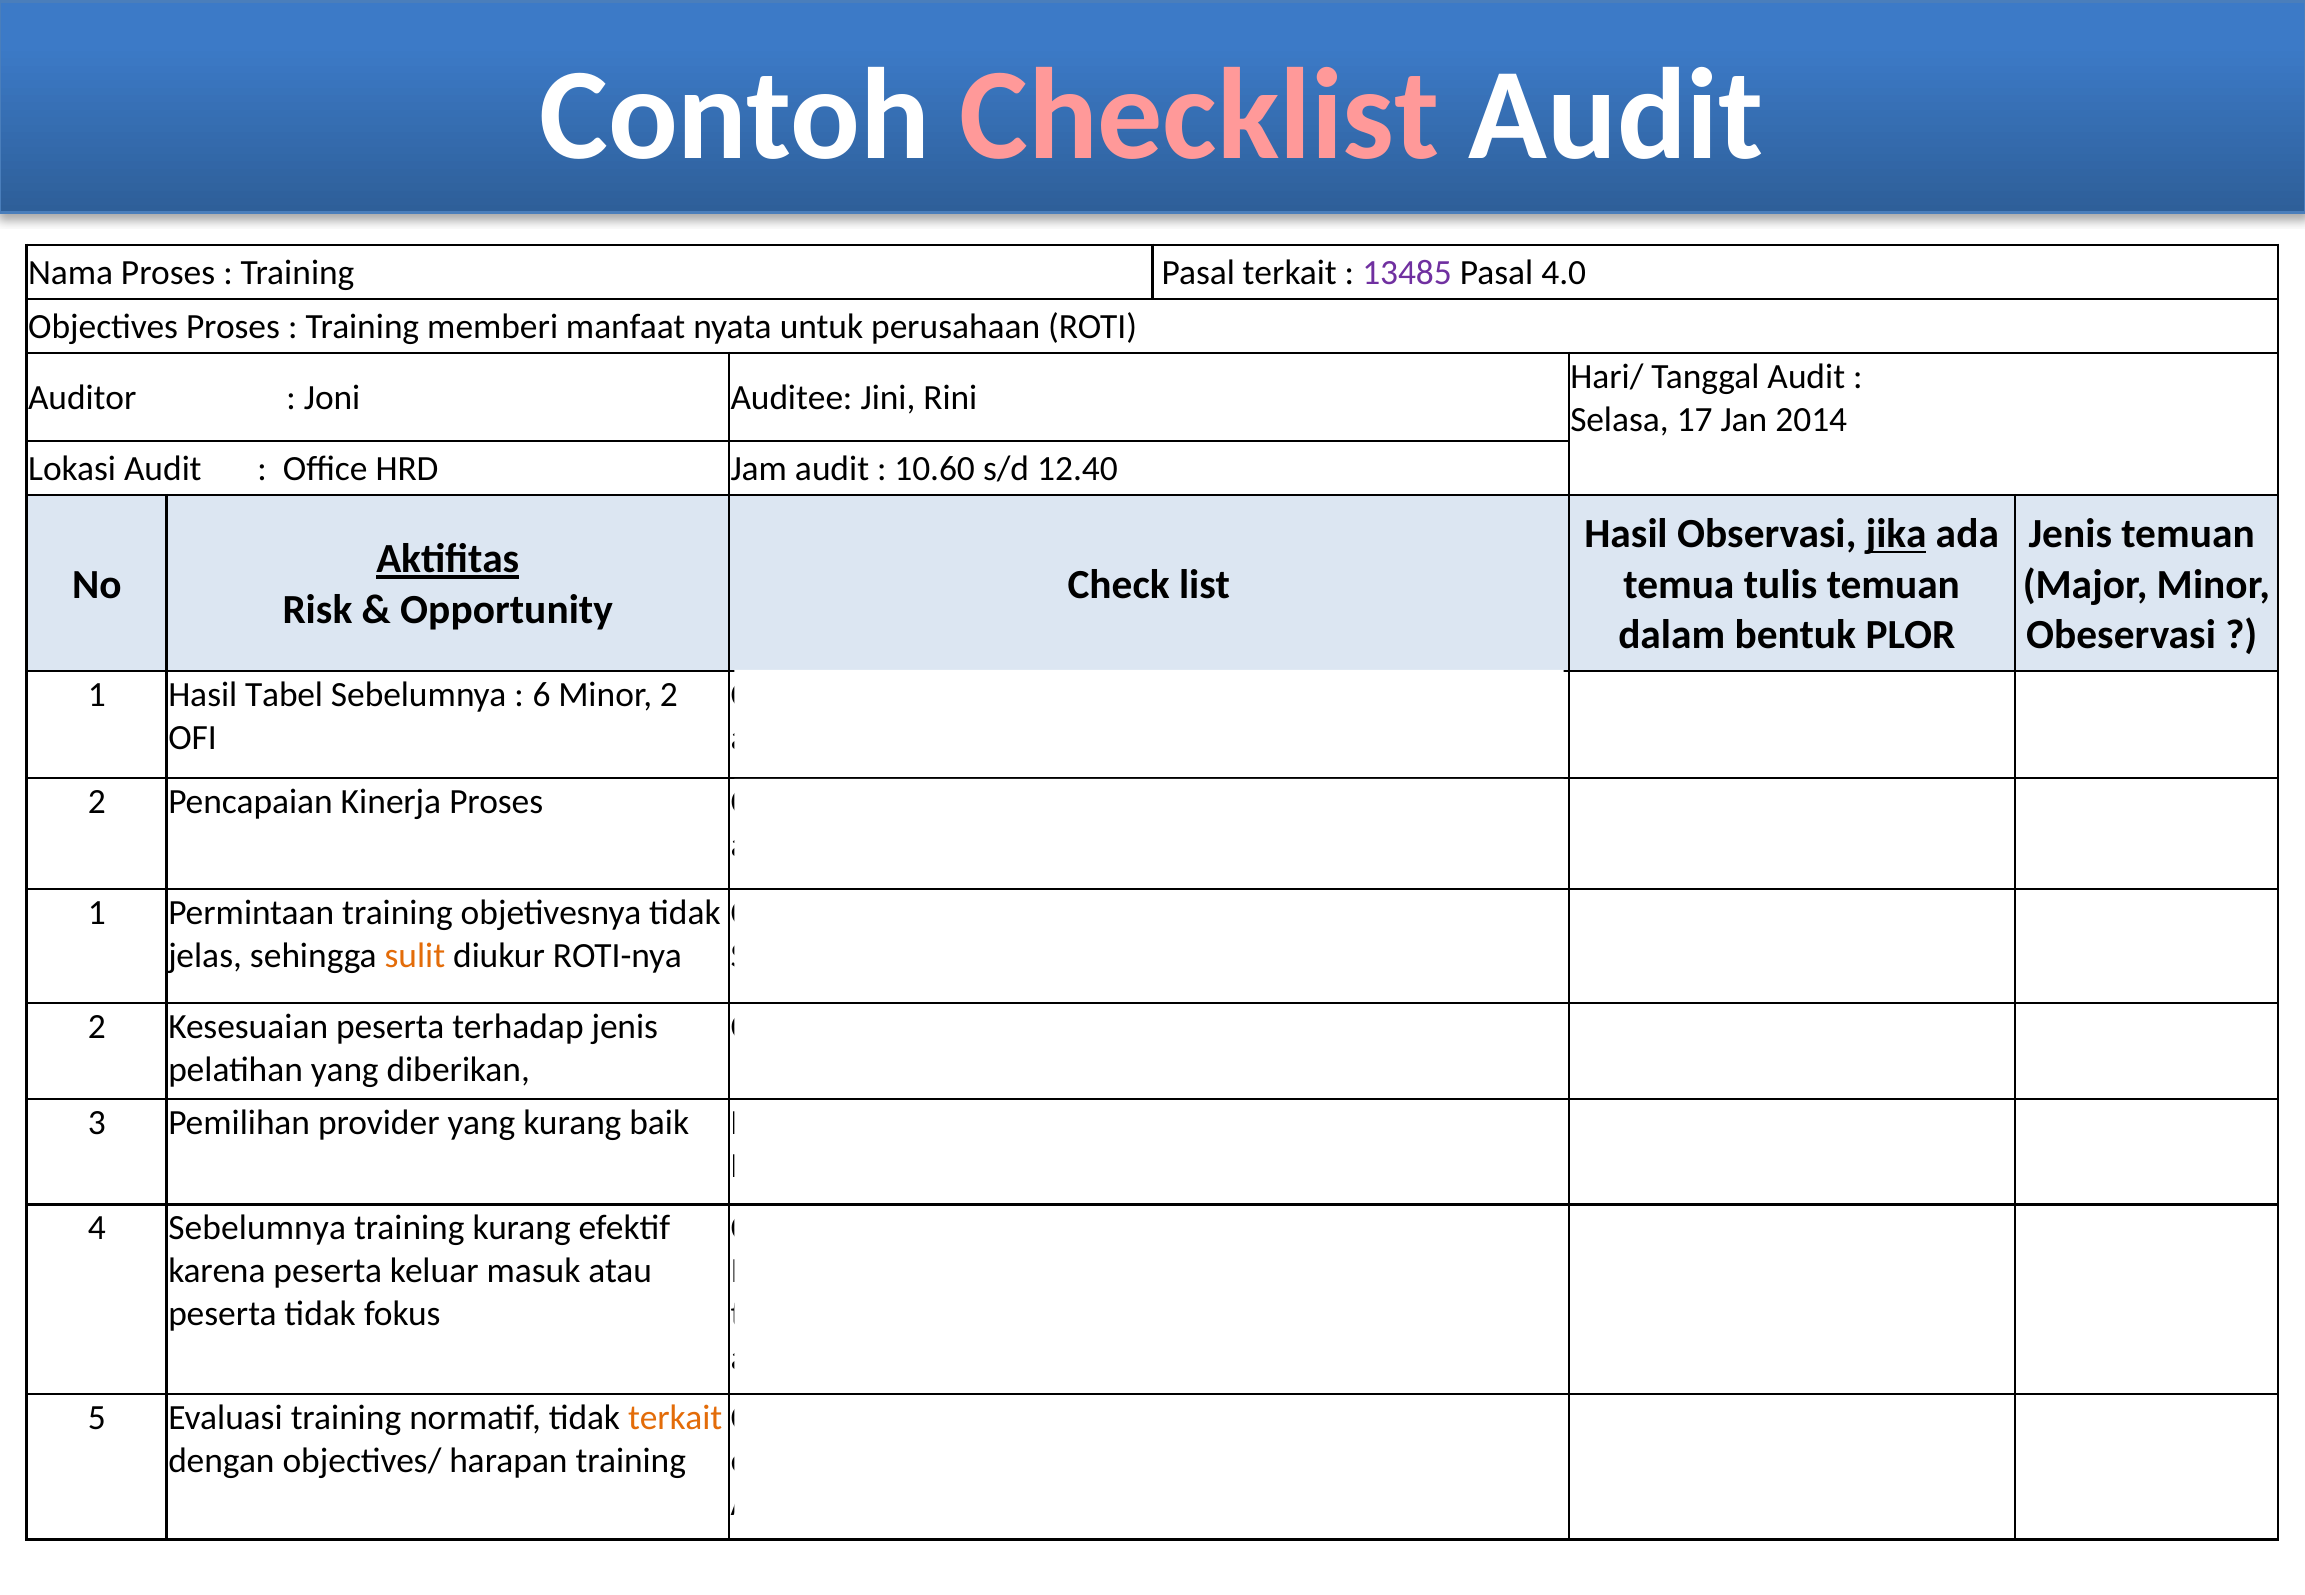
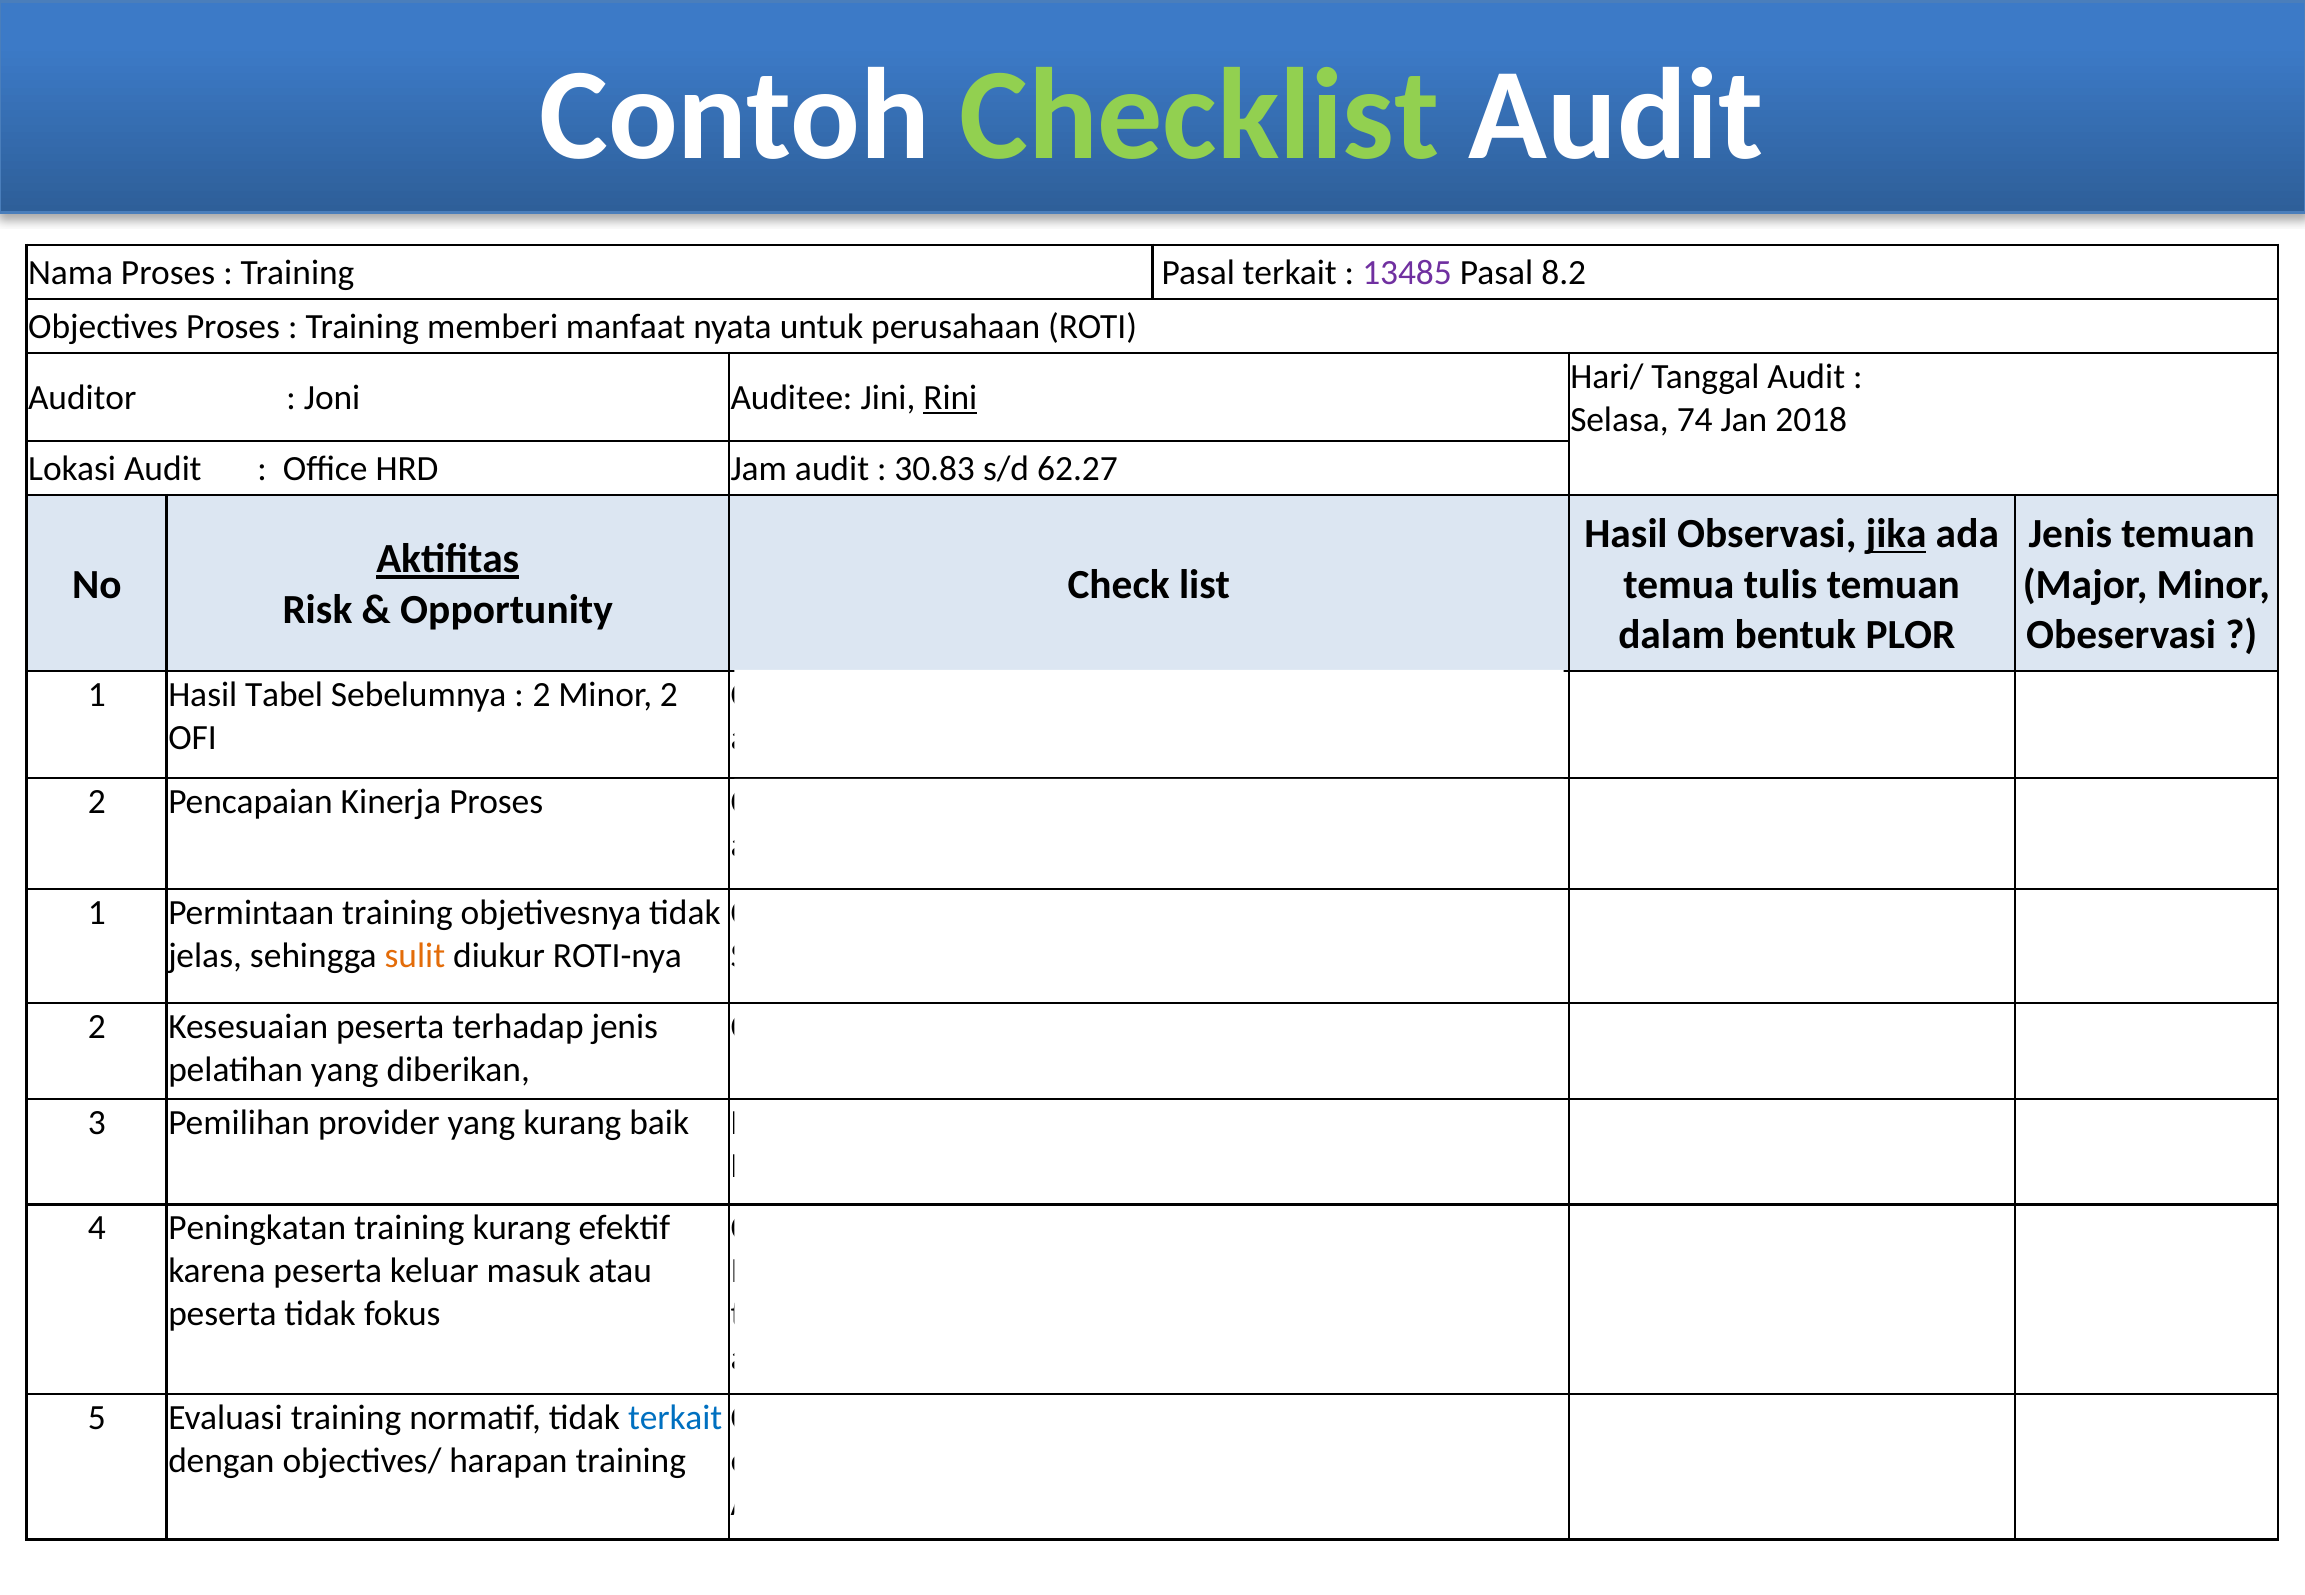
Checklist colour: pink -> light green
4.0: 4.0 -> 8.2
Rini underline: none -> present
17: 17 -> 74
2014: 2014 -> 2018
10.60: 10.60 -> 30.83
12.40: 12.40 -> 62.27
6 at (541, 695): 6 -> 2
4 Sebelumnya: Sebelumnya -> Peningkatan
terkait at (675, 1418) colour: orange -> blue
